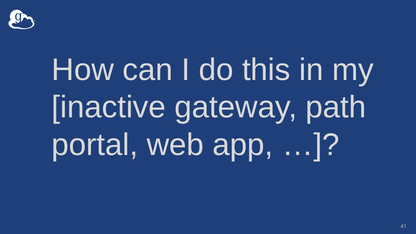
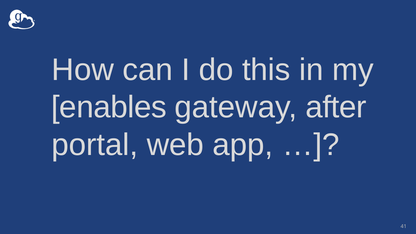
inactive: inactive -> enables
path: path -> after
